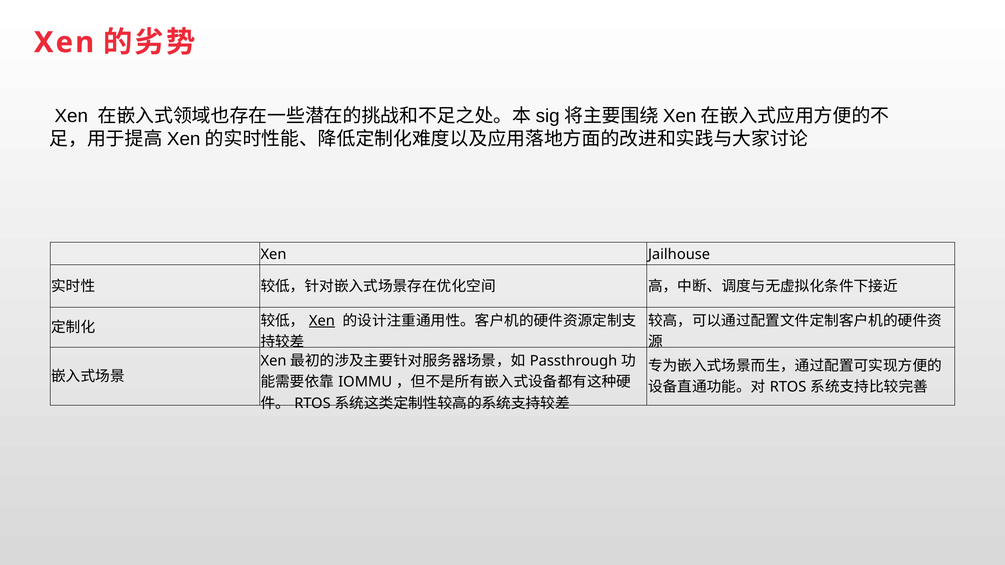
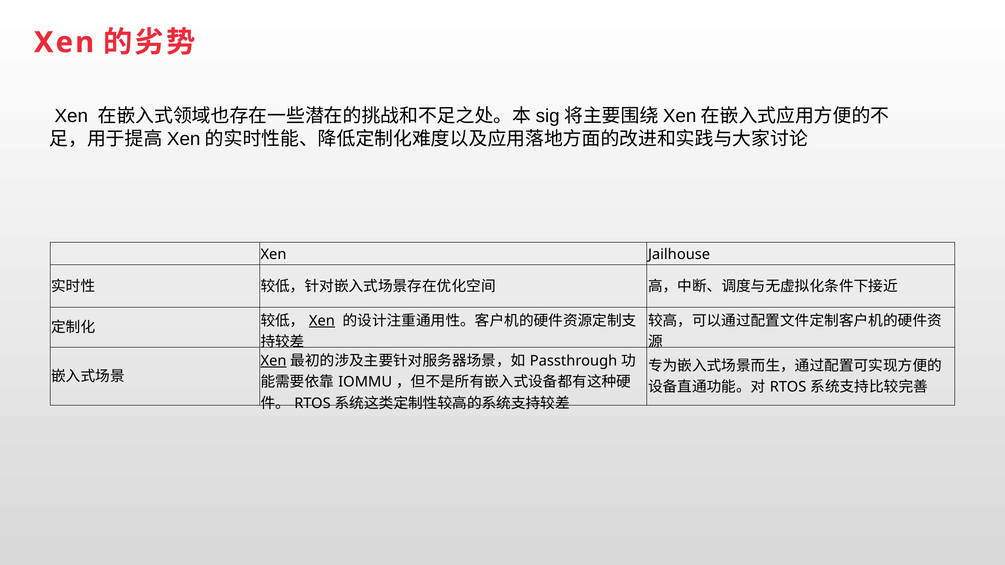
Xen at (274, 361) underline: none -> present
